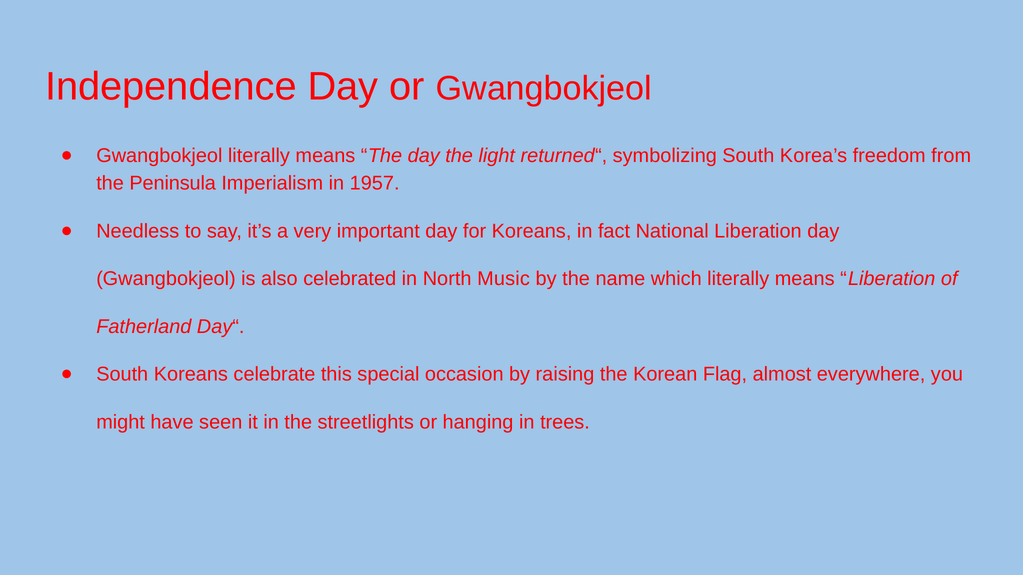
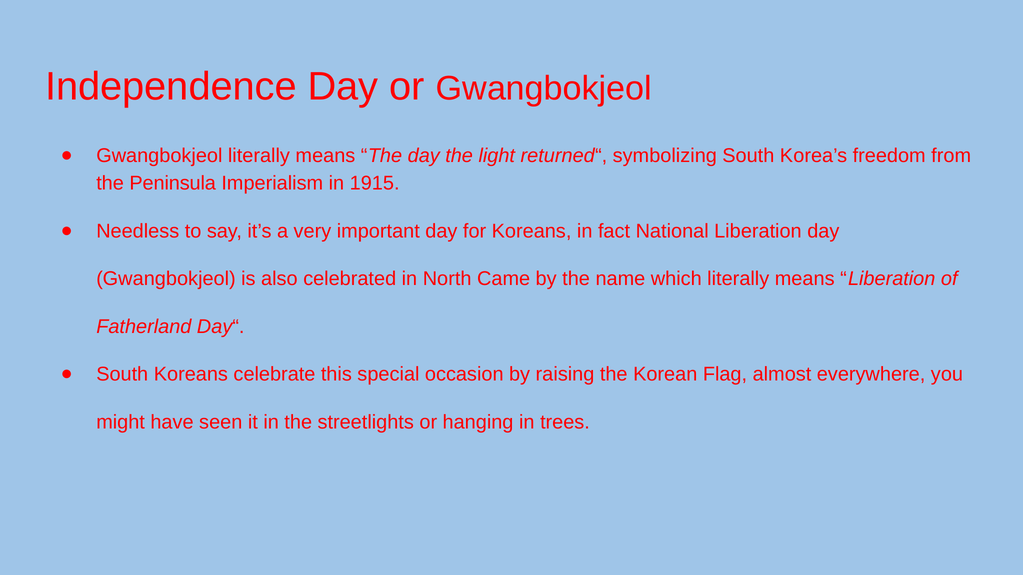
1957: 1957 -> 1915
Music: Music -> Came
